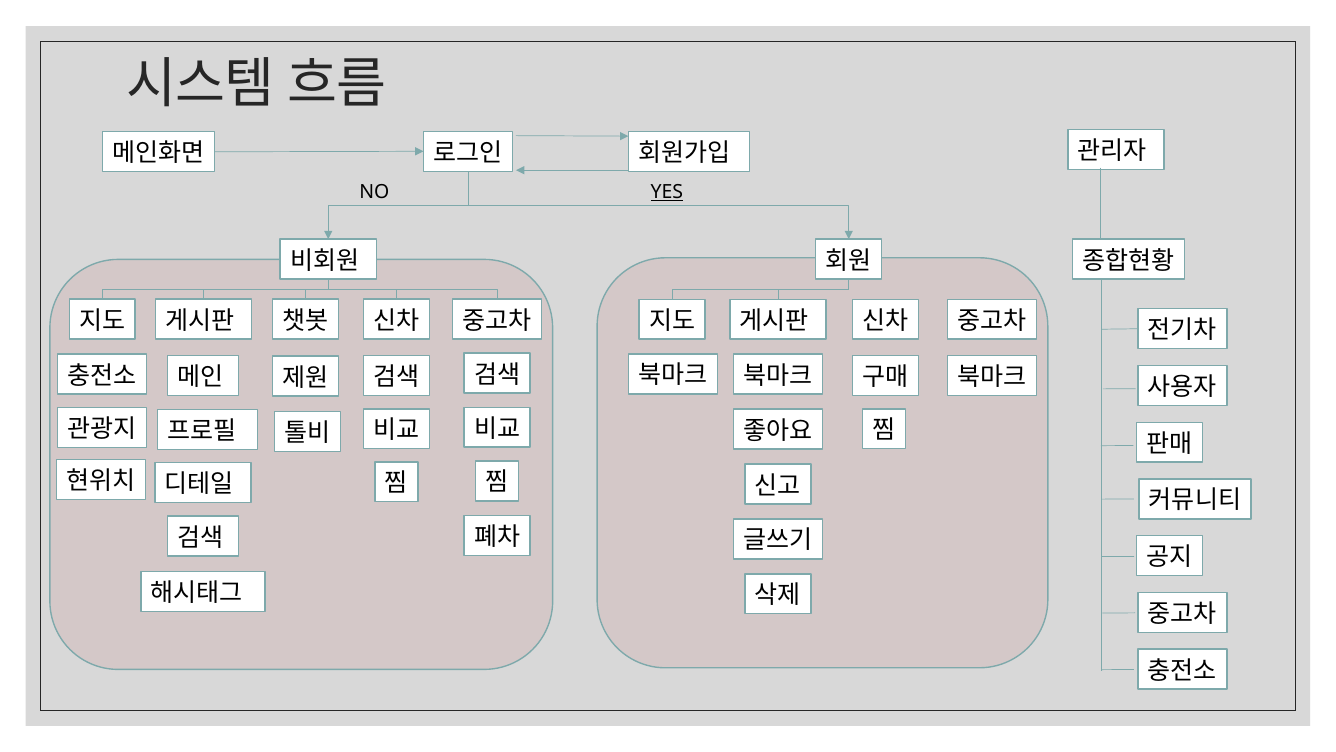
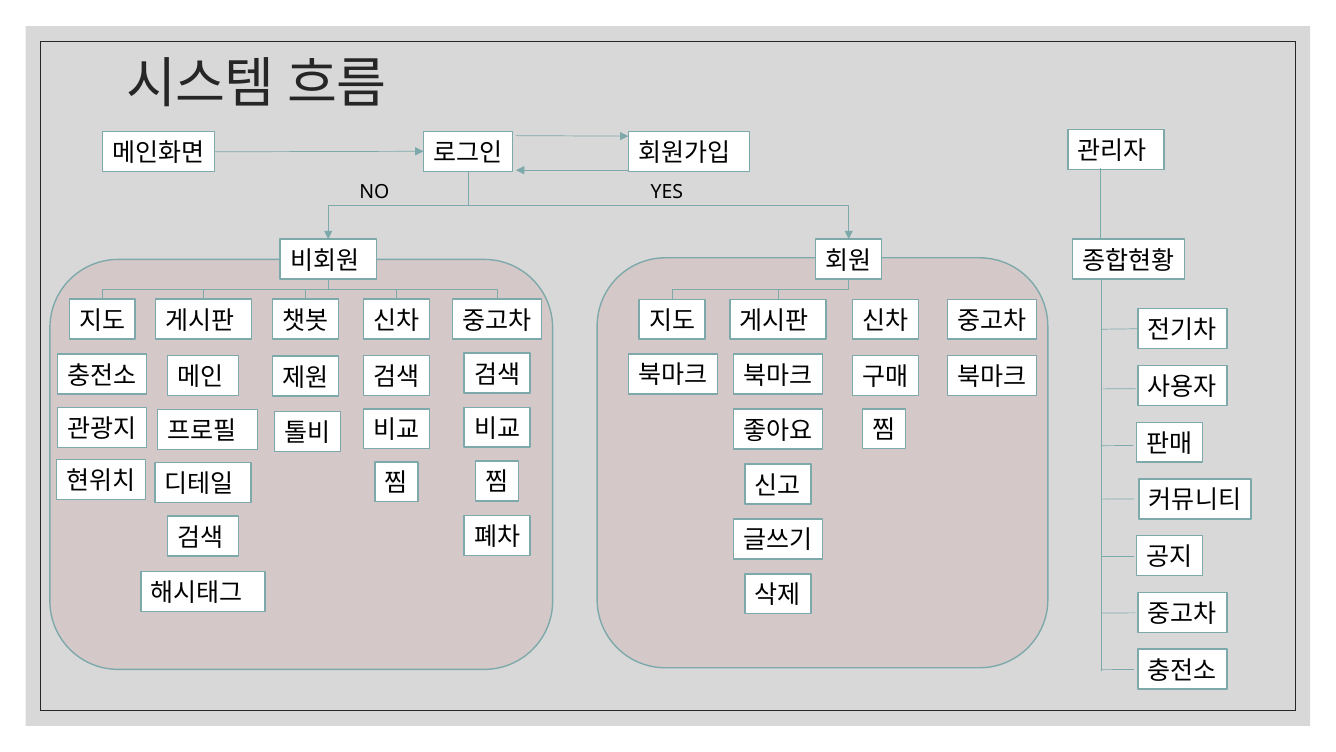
YES underline: present -> none
